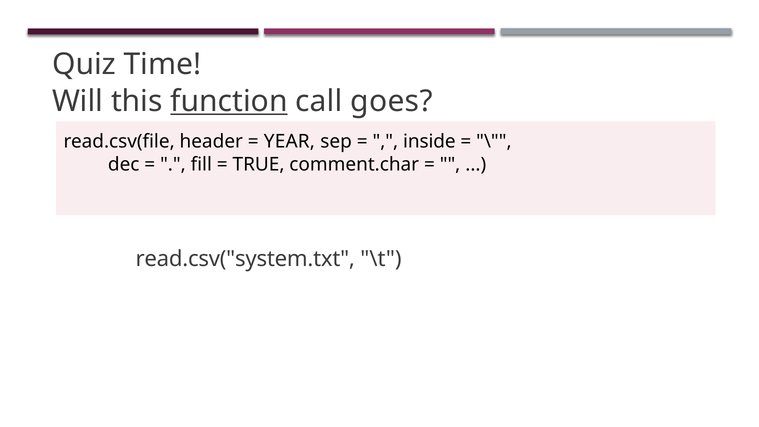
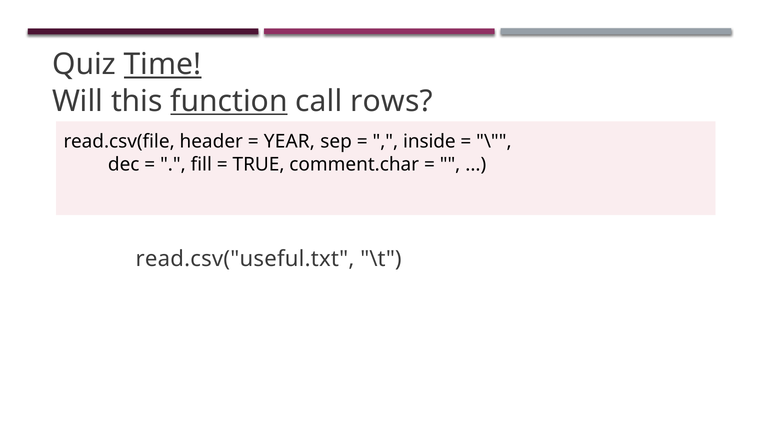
Time underline: none -> present
goes: goes -> rows
read.csv("system.txt: read.csv("system.txt -> read.csv("useful.txt
